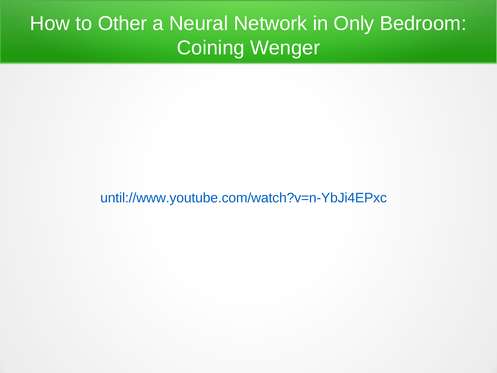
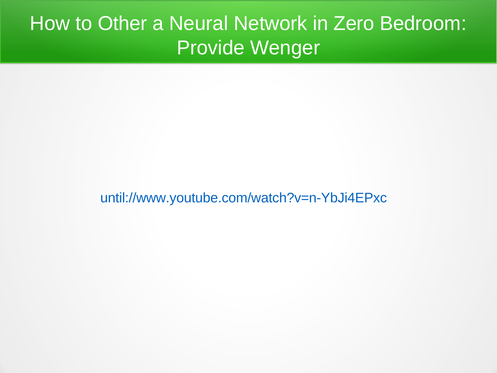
Only: Only -> Zero
Coining: Coining -> Provide
